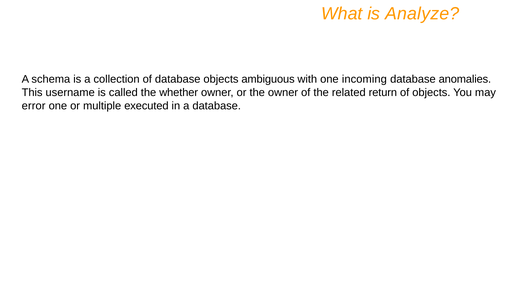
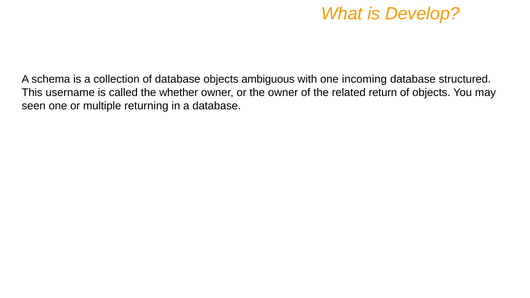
Analyze: Analyze -> Develop
anomalies: anomalies -> structured
error: error -> seen
executed: executed -> returning
